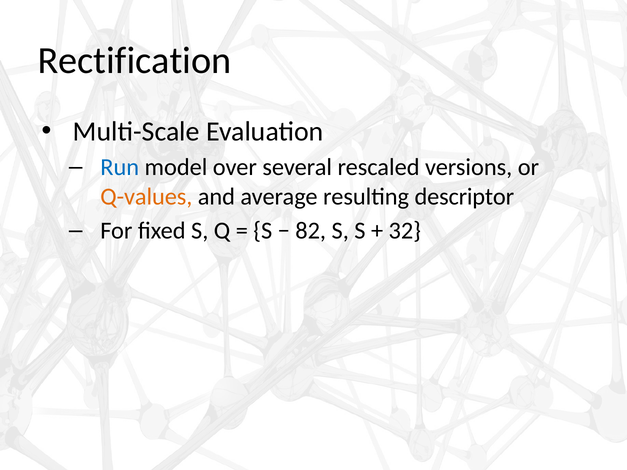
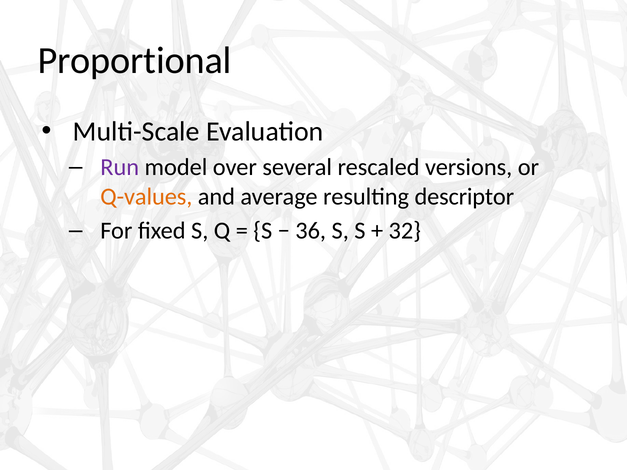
Rectification: Rectification -> Proportional
Run colour: blue -> purple
82: 82 -> 36
